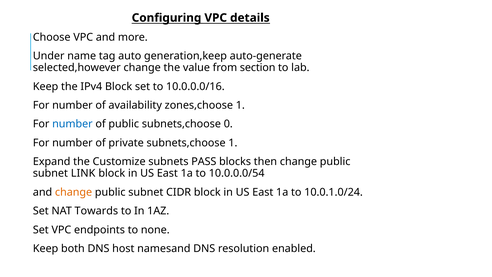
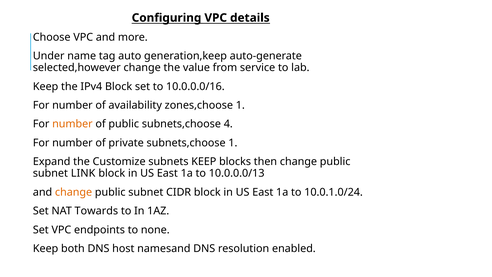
section: section -> service
number at (72, 124) colour: blue -> orange
0: 0 -> 4
subnets PASS: PASS -> KEEP
10.0.0.0/54: 10.0.0.0/54 -> 10.0.0.0/13
